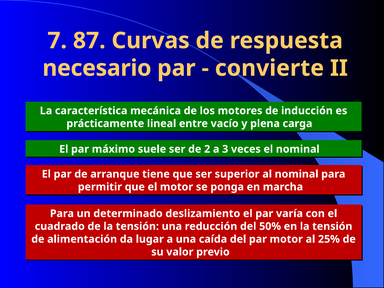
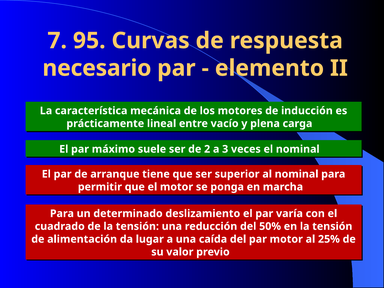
87: 87 -> 95
convierte: convierte -> elemento
